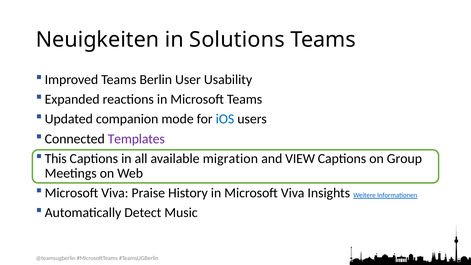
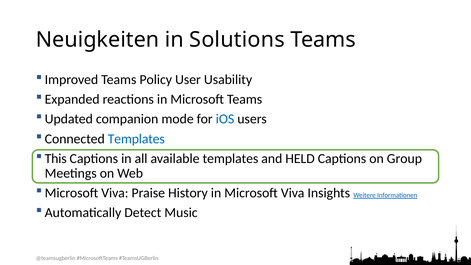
Berlin: Berlin -> Policy
Templates at (136, 139) colour: purple -> blue
available migration: migration -> templates
VIEW: VIEW -> HELD
